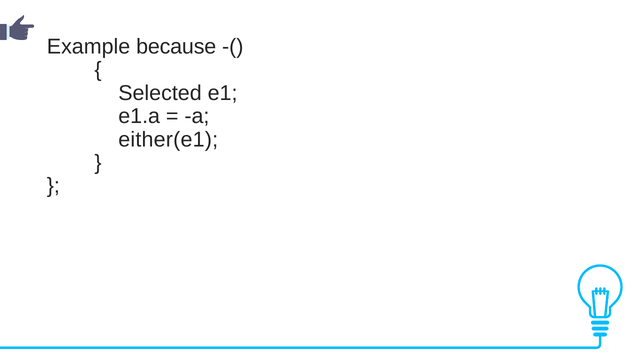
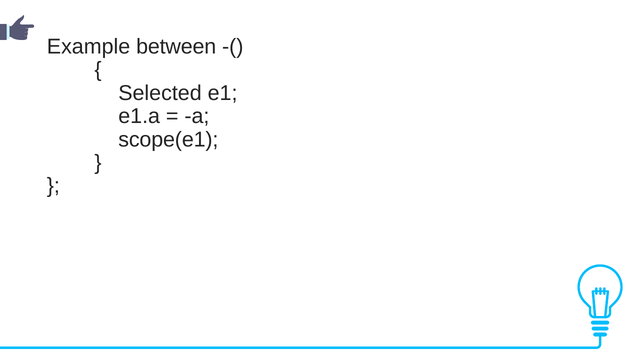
because: because -> between
either(e1: either(e1 -> scope(e1
